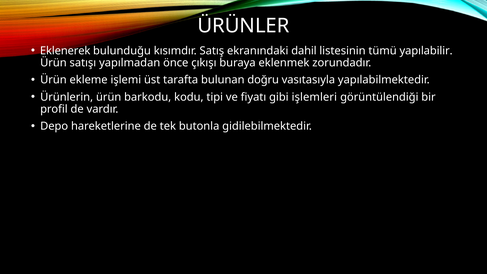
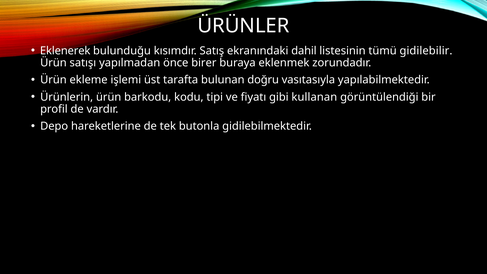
yapılabilir: yapılabilir -> gidilebilir
çıkışı: çıkışı -> birer
işlemleri: işlemleri -> kullanan
